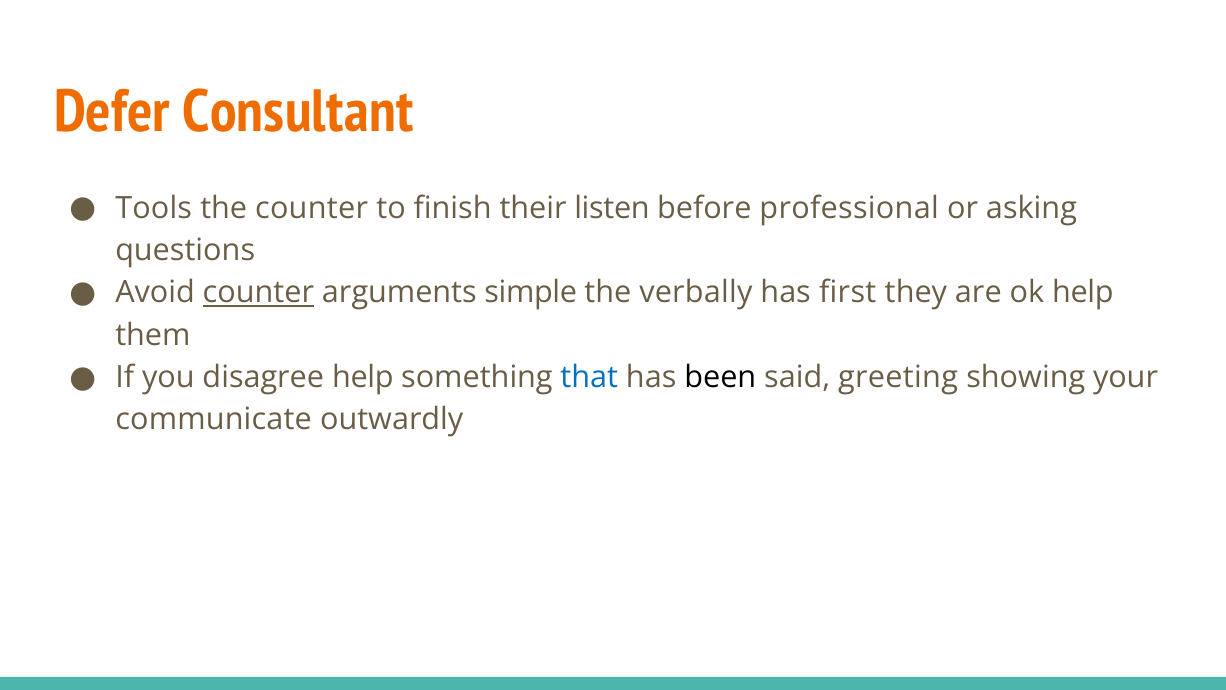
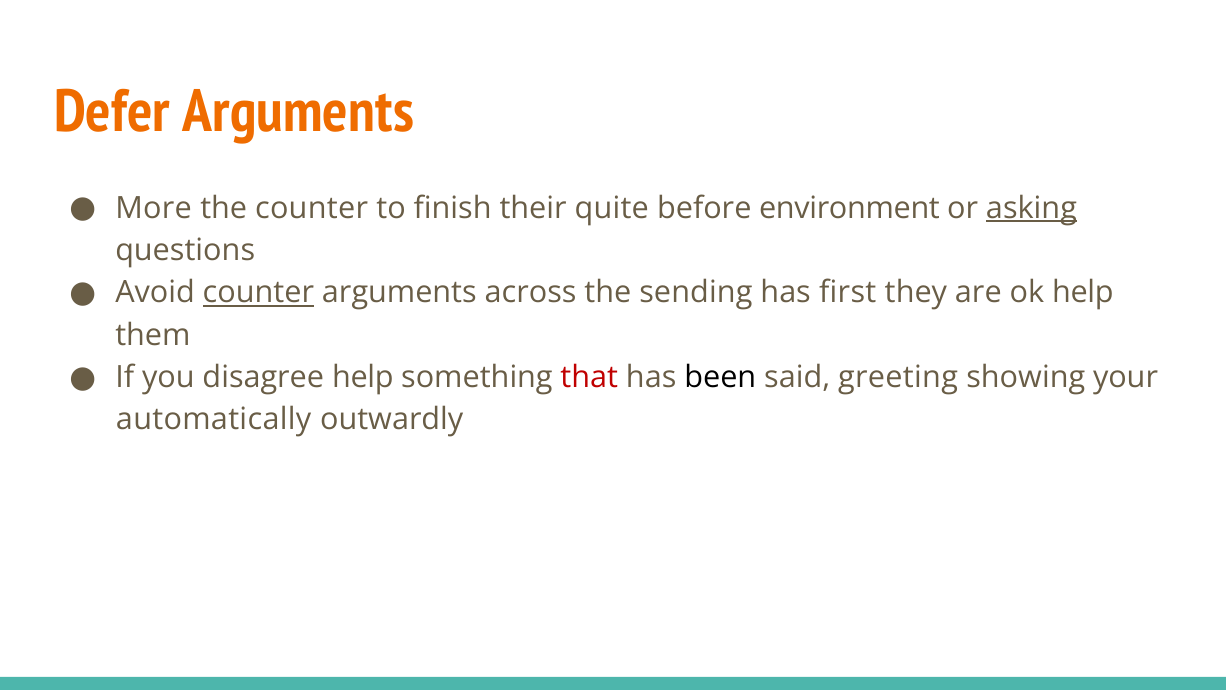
Defer Consultant: Consultant -> Arguments
Tools: Tools -> More
listen: listen -> quite
professional: professional -> environment
asking underline: none -> present
simple: simple -> across
verbally: verbally -> sending
that colour: blue -> red
communicate: communicate -> automatically
